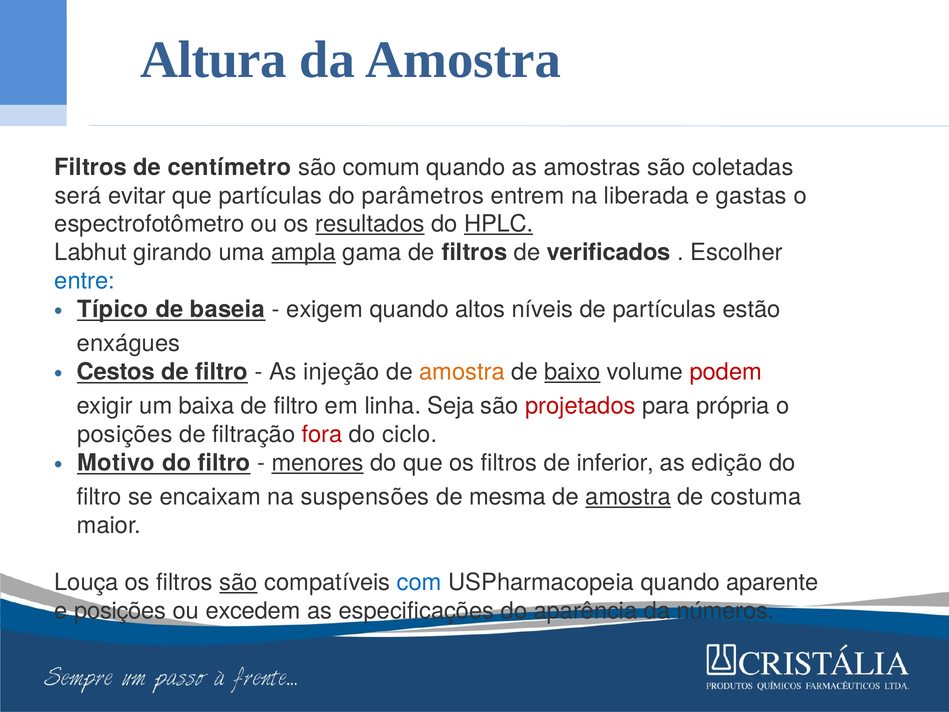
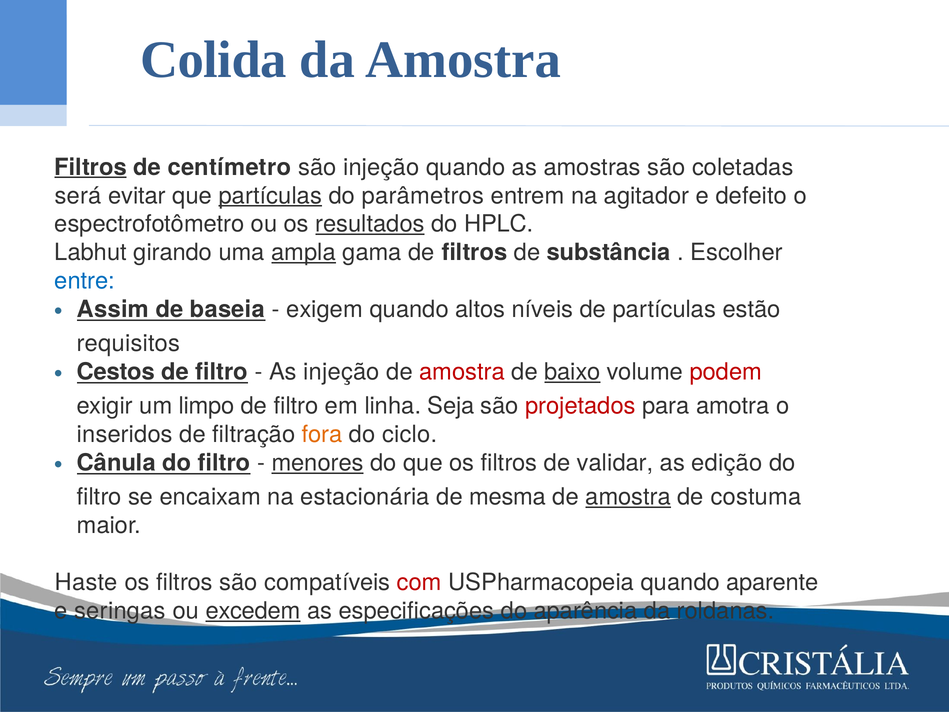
Altura: Altura -> Colida
Filtros at (91, 167) underline: none -> present
são comum: comum -> injeção
partículas at (270, 196) underline: none -> present
liberada: liberada -> agitador
gastas: gastas -> defeito
HPLC underline: present -> none
verificados: verificados -> substância
Típico: Típico -> Assim
enxágues: enxágues -> requisitos
amostra at (462, 372) colour: orange -> red
baixa: baixa -> limpo
própria: própria -> amotra
posições at (125, 434): posições -> inseridos
fora colour: red -> orange
Motivo: Motivo -> Cânula
inferior: inferior -> validar
suspensões: suspensões -> estacionária
Louça: Louça -> Haste
são at (239, 582) underline: present -> none
com colour: blue -> red
e posições: posições -> seringas
excedem underline: none -> present
números: números -> roldanas
